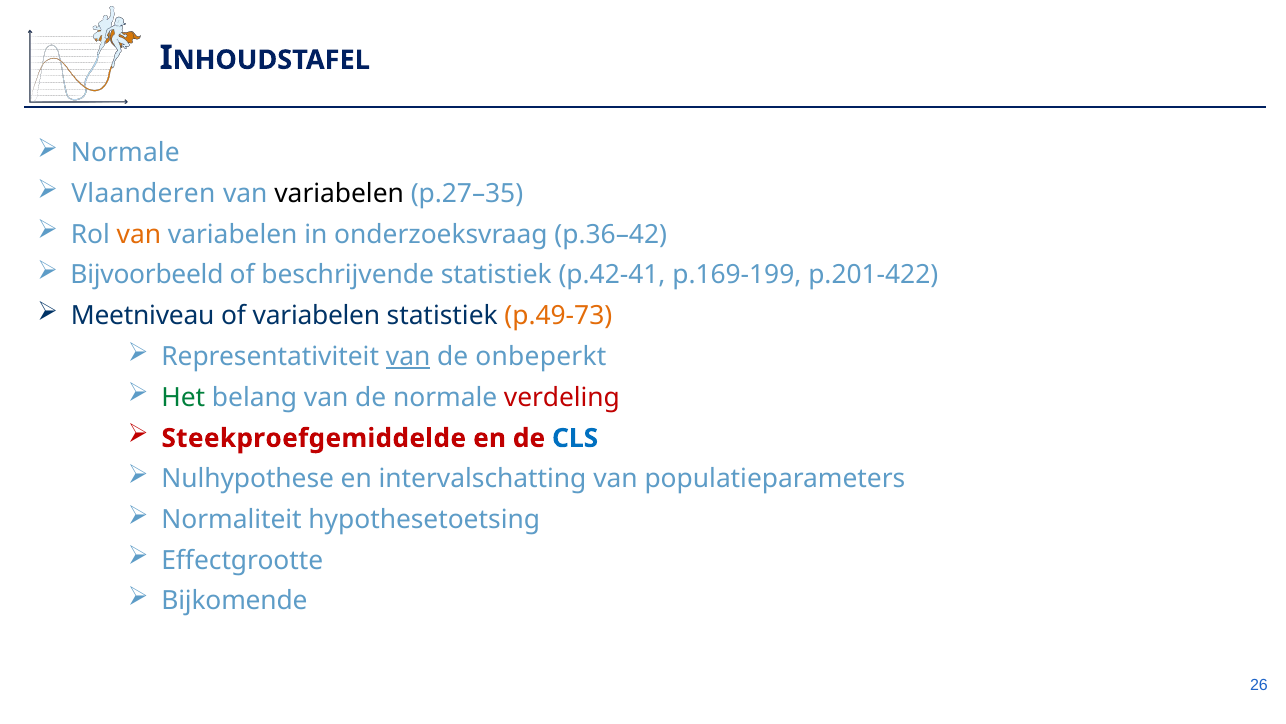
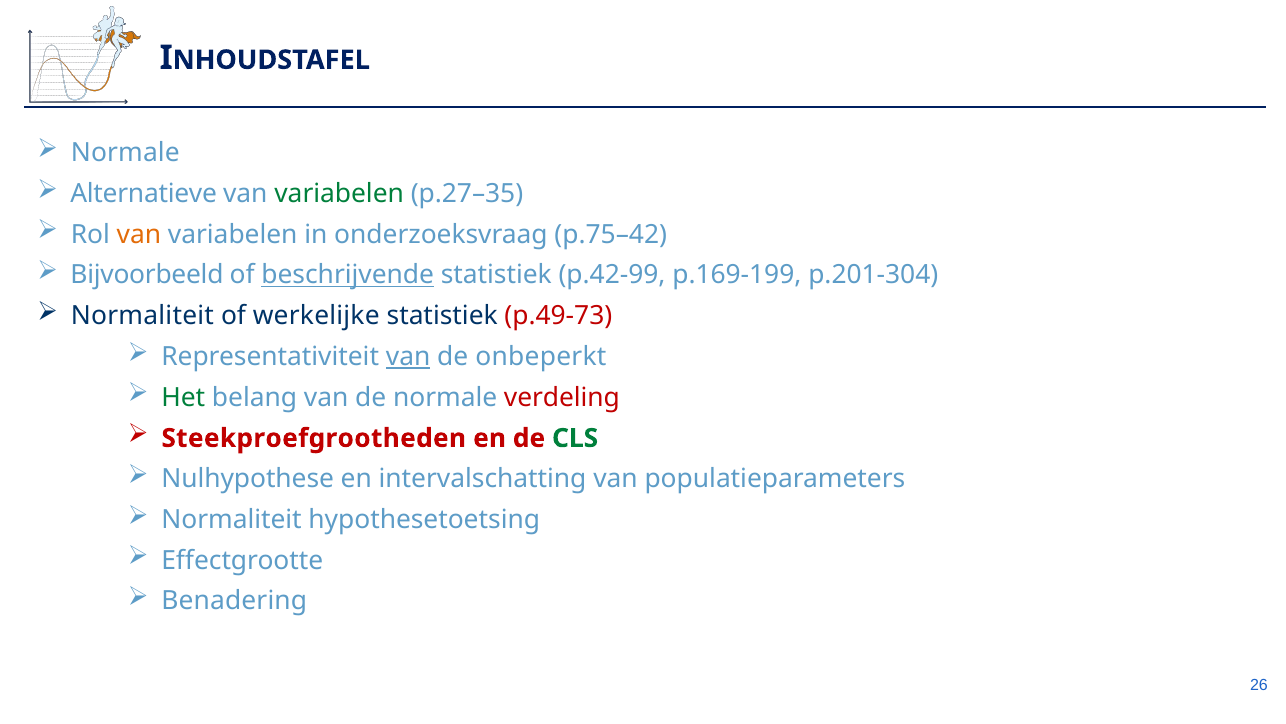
Vlaanderen: Vlaanderen -> Alternatieve
variabelen at (339, 194) colour: black -> green
p.36–42: p.36–42 -> p.75–42
beschrijvende underline: none -> present
p.42-41: p.42-41 -> p.42-99
p.201-422: p.201-422 -> p.201-304
Meetniveau at (143, 316): Meetniveau -> Normaliteit
of variabelen: variabelen -> werkelijke
p.49-73 colour: orange -> red
Steekproefgemiddelde: Steekproefgemiddelde -> Steekproefgrootheden
CLS colour: blue -> green
Bijkomende: Bijkomende -> Benadering
